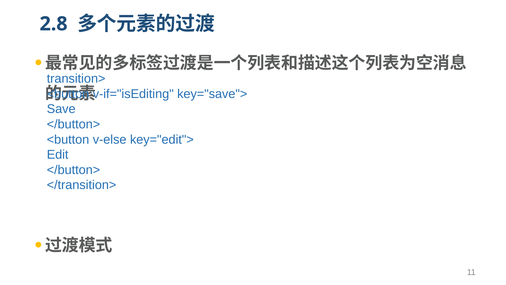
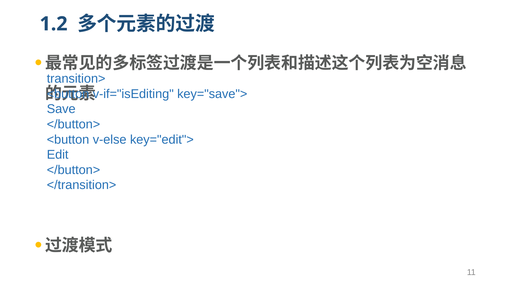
2.8: 2.8 -> 1.2
